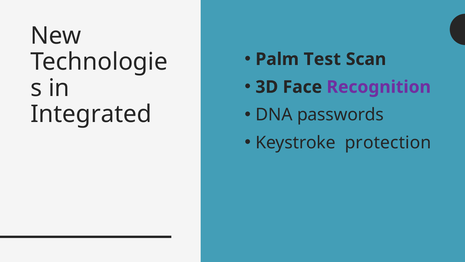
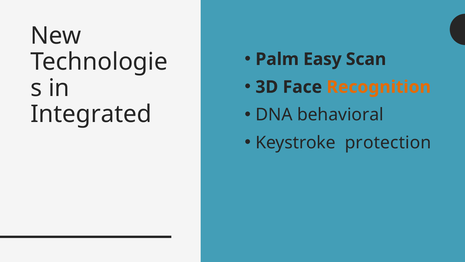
Test: Test -> Easy
Recognition colour: purple -> orange
passwords: passwords -> behavioral
